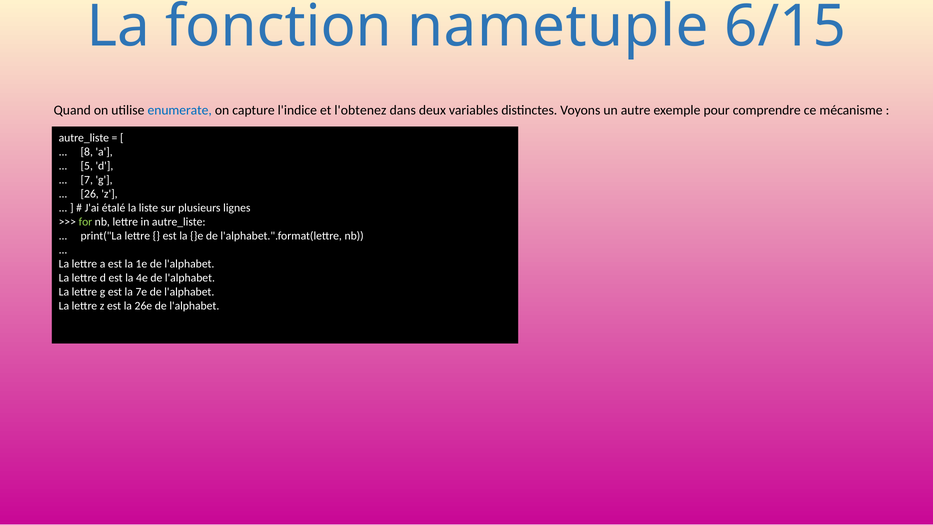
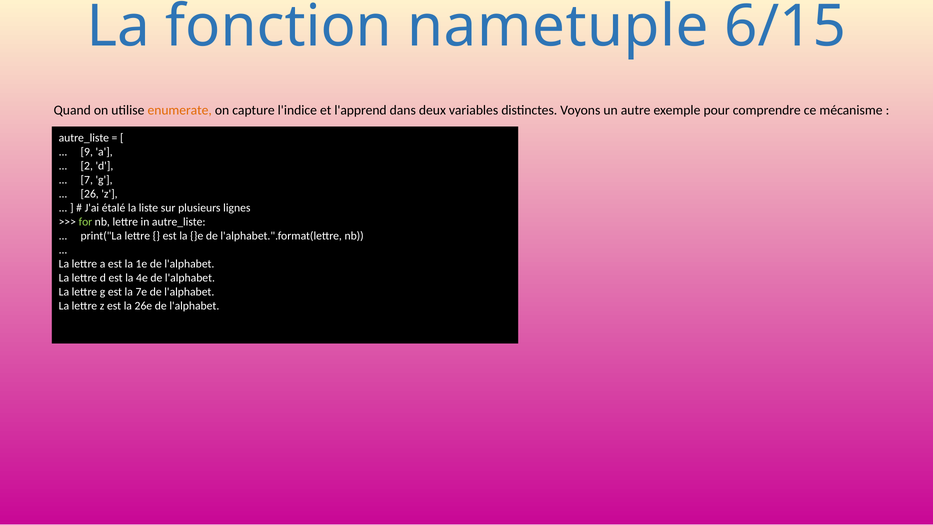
enumerate colour: blue -> orange
l'obtenez: l'obtenez -> l'apprend
8: 8 -> 9
5: 5 -> 2
